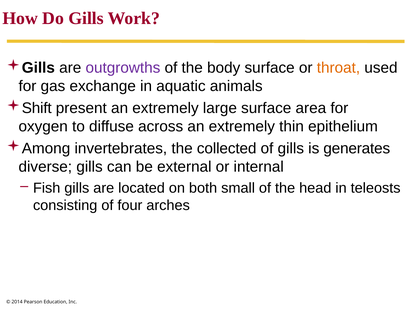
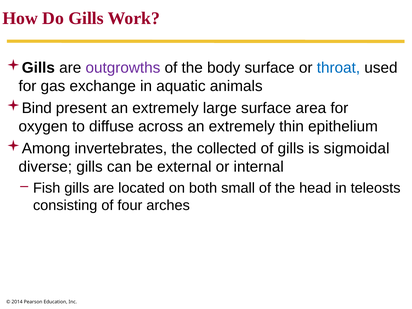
throat colour: orange -> blue
Shift: Shift -> Bind
generates: generates -> sigmoidal
